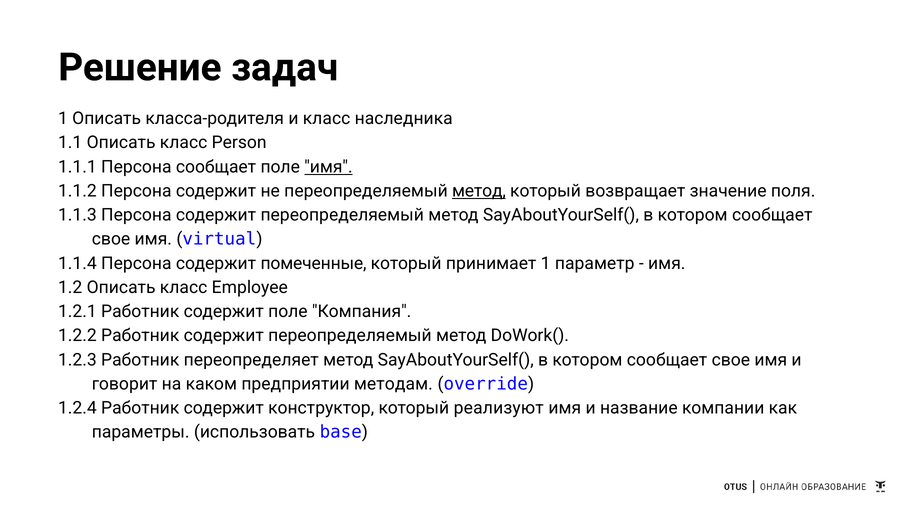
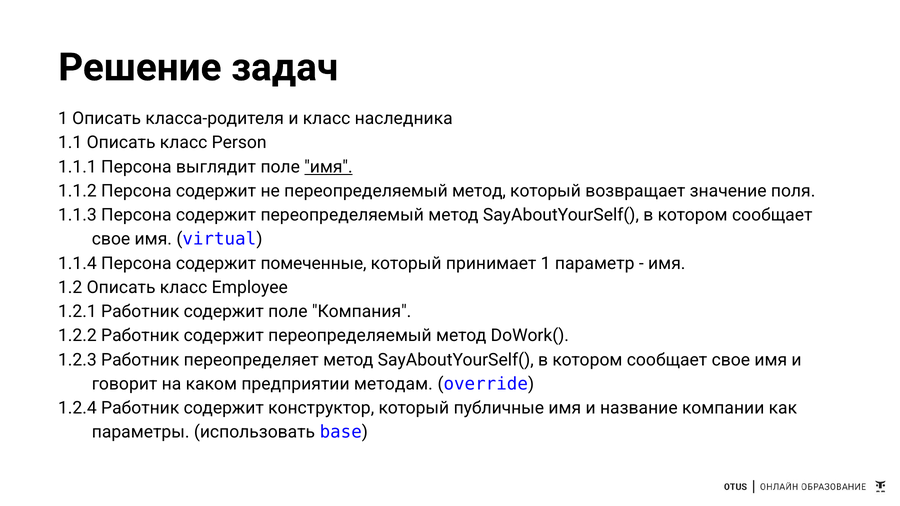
Персона сообщает: сообщает -> выглядит
метод at (479, 191) underline: present -> none
реализуют: реализуют -> публичные
